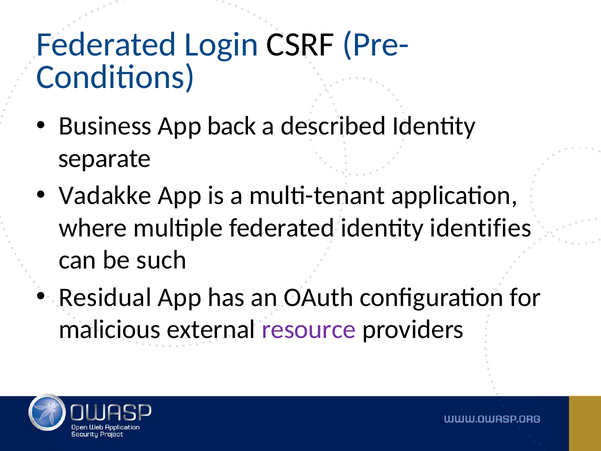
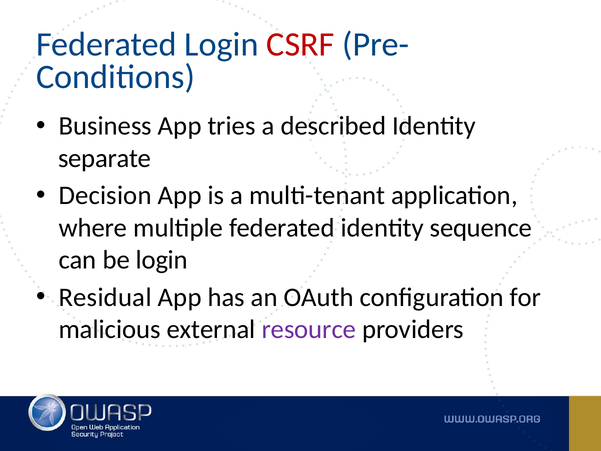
CSRF colour: black -> red
back: back -> tries
Vadakke: Vadakke -> Decision
identifies: identifies -> sequence
be such: such -> login
